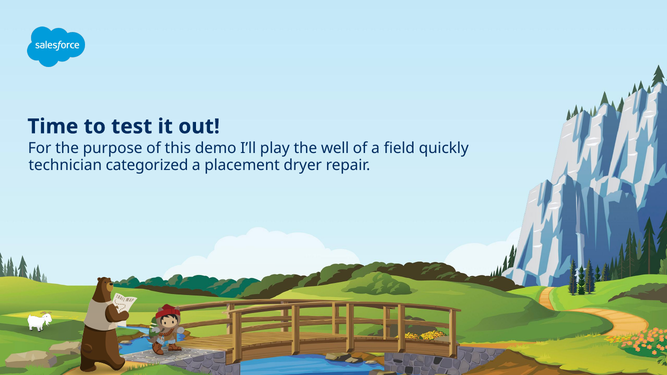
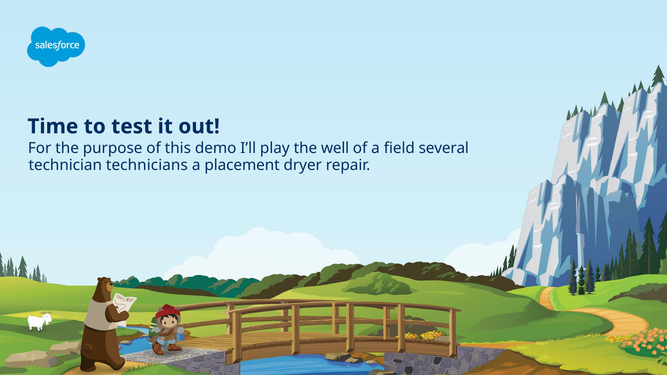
quickly: quickly -> several
categorized: categorized -> technicians
